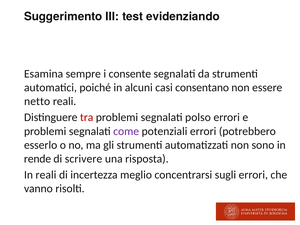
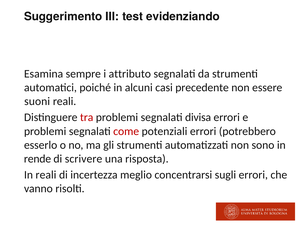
consente: consente -> attributo
consentano: consentano -> precedente
netto: netto -> suoni
polso: polso -> divisa
come colour: purple -> red
